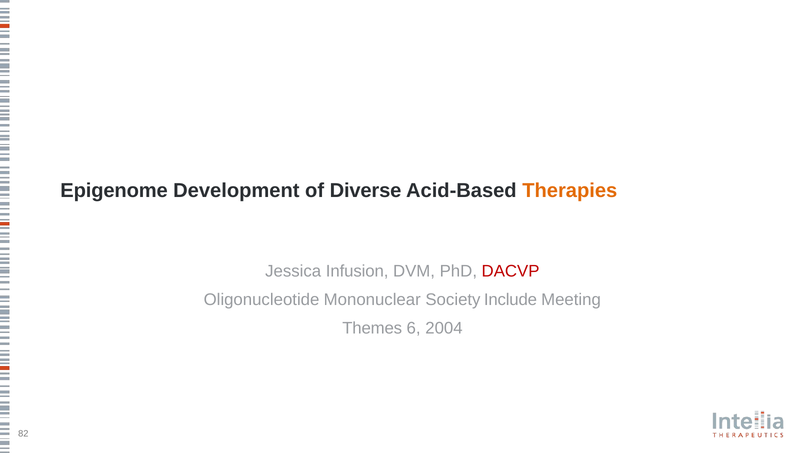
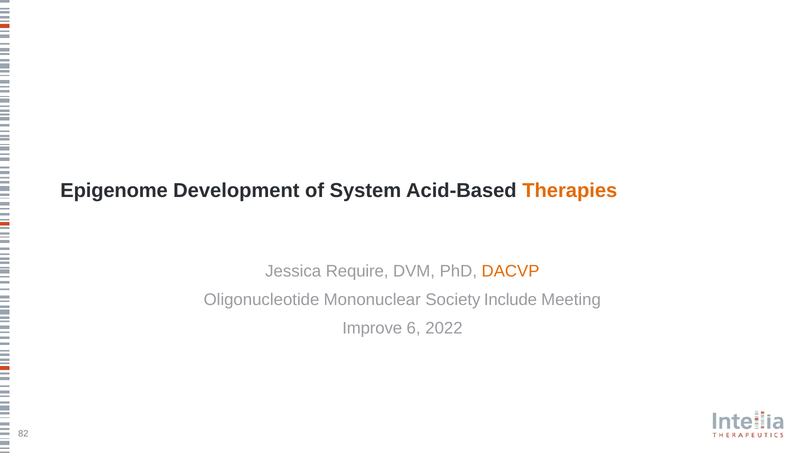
Diverse: Diverse -> System
Infusion: Infusion -> Require
DACVP colour: red -> orange
Themes: Themes -> Improve
2004: 2004 -> 2022
